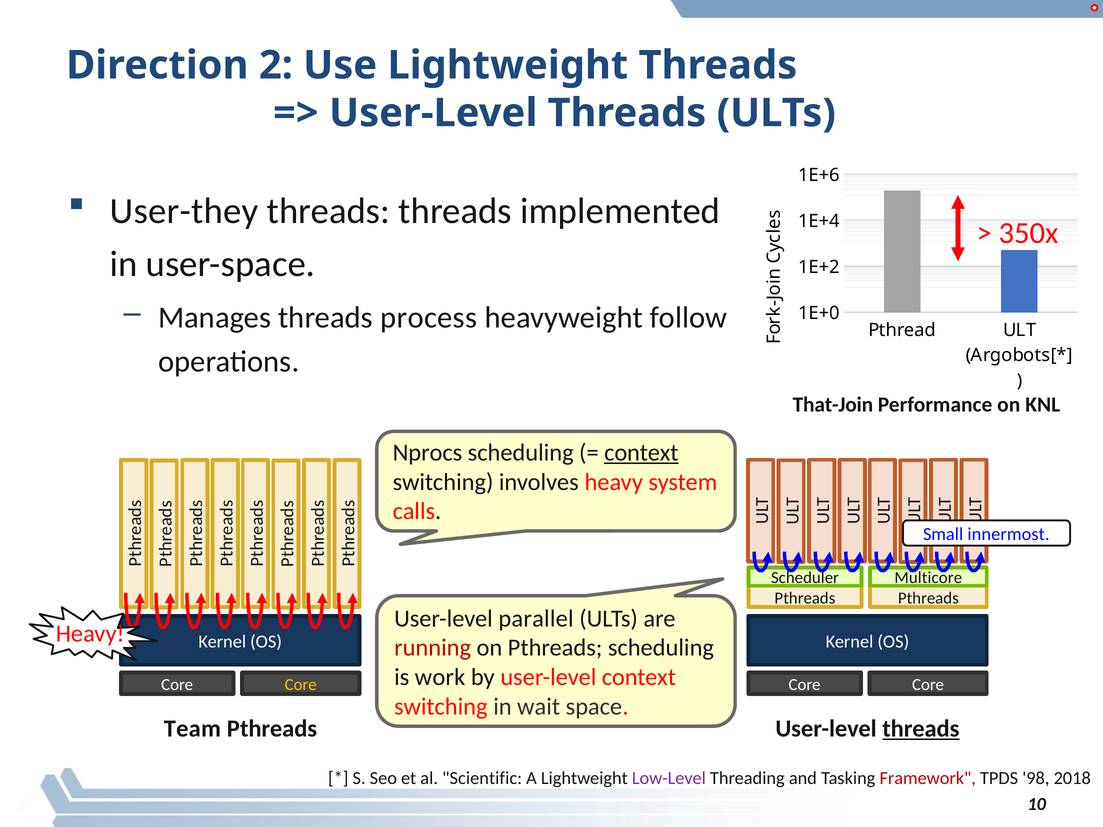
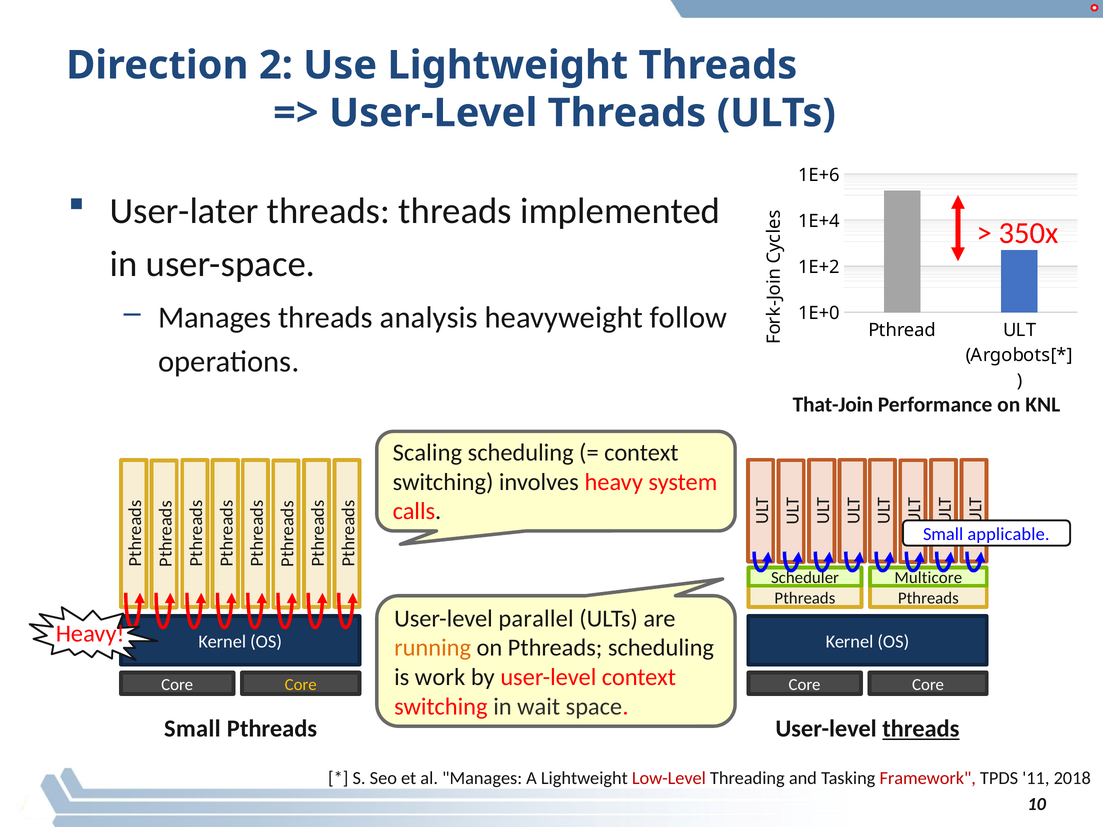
User-they: User-they -> User-later
process: process -> analysis
Nprocs: Nprocs -> Scaling
context at (641, 453) underline: present -> none
innermost: innermost -> applicable
running colour: red -> orange
Team at (192, 729): Team -> Small
al Scientific: Scientific -> Manages
Low-Level colour: purple -> red
98: 98 -> 11
